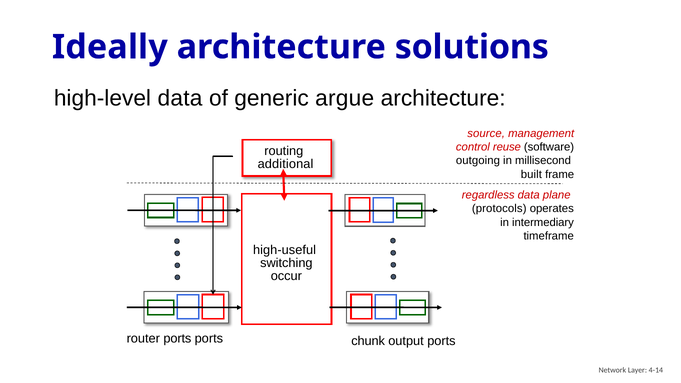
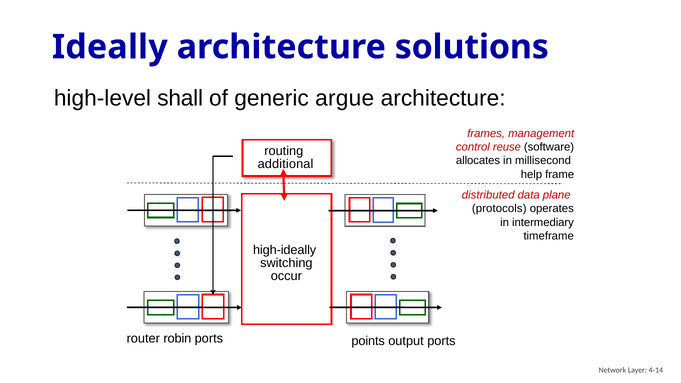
high-level data: data -> shall
source: source -> frames
outgoing: outgoing -> allocates
built: built -> help
regardless: regardless -> distributed
high-useful: high-useful -> high-ideally
router ports: ports -> robin
chunk: chunk -> points
